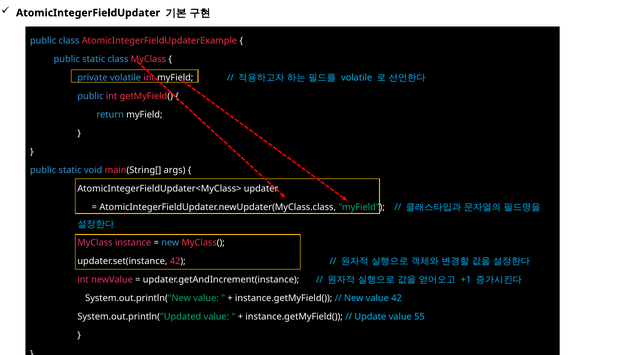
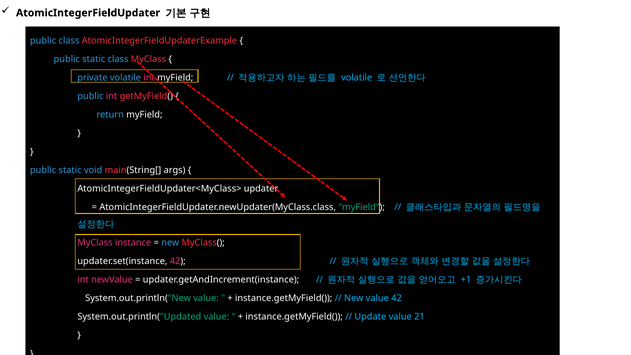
55: 55 -> 21
